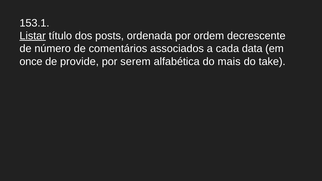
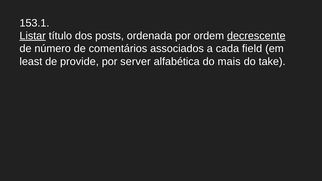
decrescente underline: none -> present
data: data -> field
once: once -> least
serem: serem -> server
